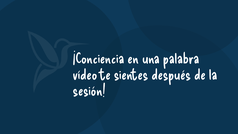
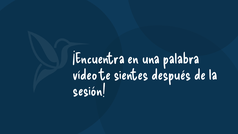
¡Conciencia: ¡Conciencia -> ¡Encuentra
